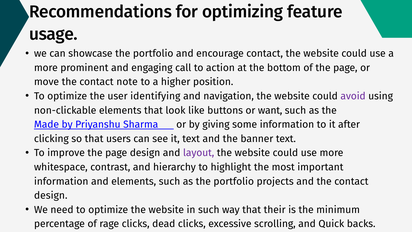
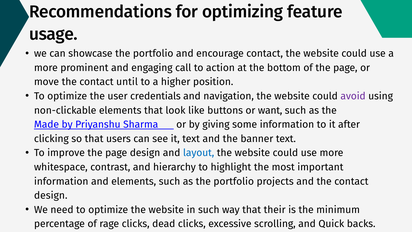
note: note -> until
identifying: identifying -> credentials
layout colour: purple -> blue
